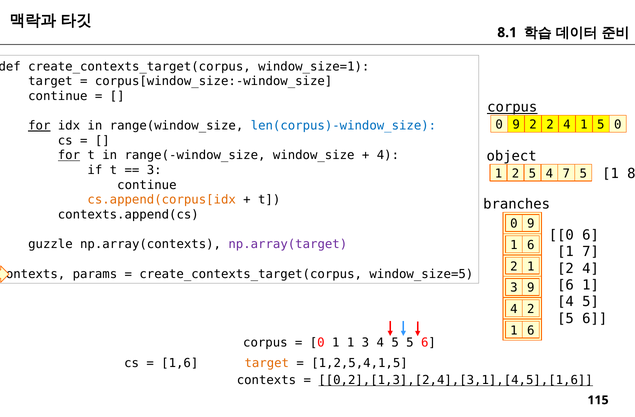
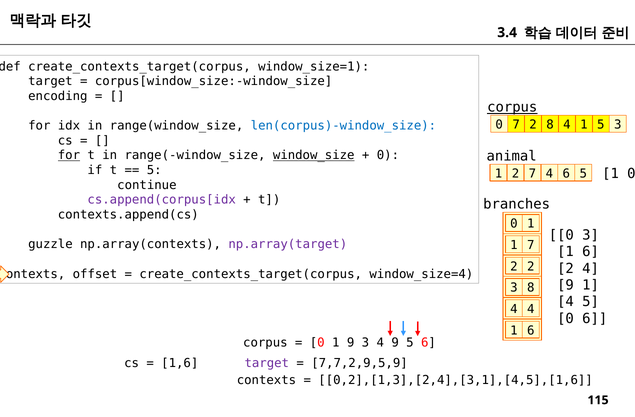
8.1: 8.1 -> 3.4
continue at (58, 96): continue -> encoding
9 at (516, 125): 9 -> 7
2 2: 2 -> 8
5 0: 0 -> 3
for at (39, 126) underline: present -> none
window_size underline: none -> present
4 at (388, 155): 4 -> 0
object: object -> animal
3 at (154, 170): 3 -> 5
1 8: 8 -> 0
2 5: 5 -> 7
4 7: 7 -> 6
cs.append(corpus[idx colour: orange -> purple
9 at (531, 224): 9 -> 1
6 at (591, 235): 6 -> 3
6 at (531, 245): 6 -> 7
7 at (591, 252): 7 -> 6
1 at (531, 267): 1 -> 2
params: params -> offset
window_size=5: window_size=5 -> window_size=4
6 at (566, 285): 6 -> 9
3 9: 9 -> 8
4 2: 2 -> 4
5 at (566, 319): 5 -> 0
1 1: 1 -> 9
3 4 5: 5 -> 9
target at (267, 363) colour: orange -> purple
1,2,5,4,1,5: 1,2,5,4,1,5 -> 7,7,2,9,5,9
0,2],[1,3],[2,4],[3,1],[4,5],[1,6 underline: present -> none
